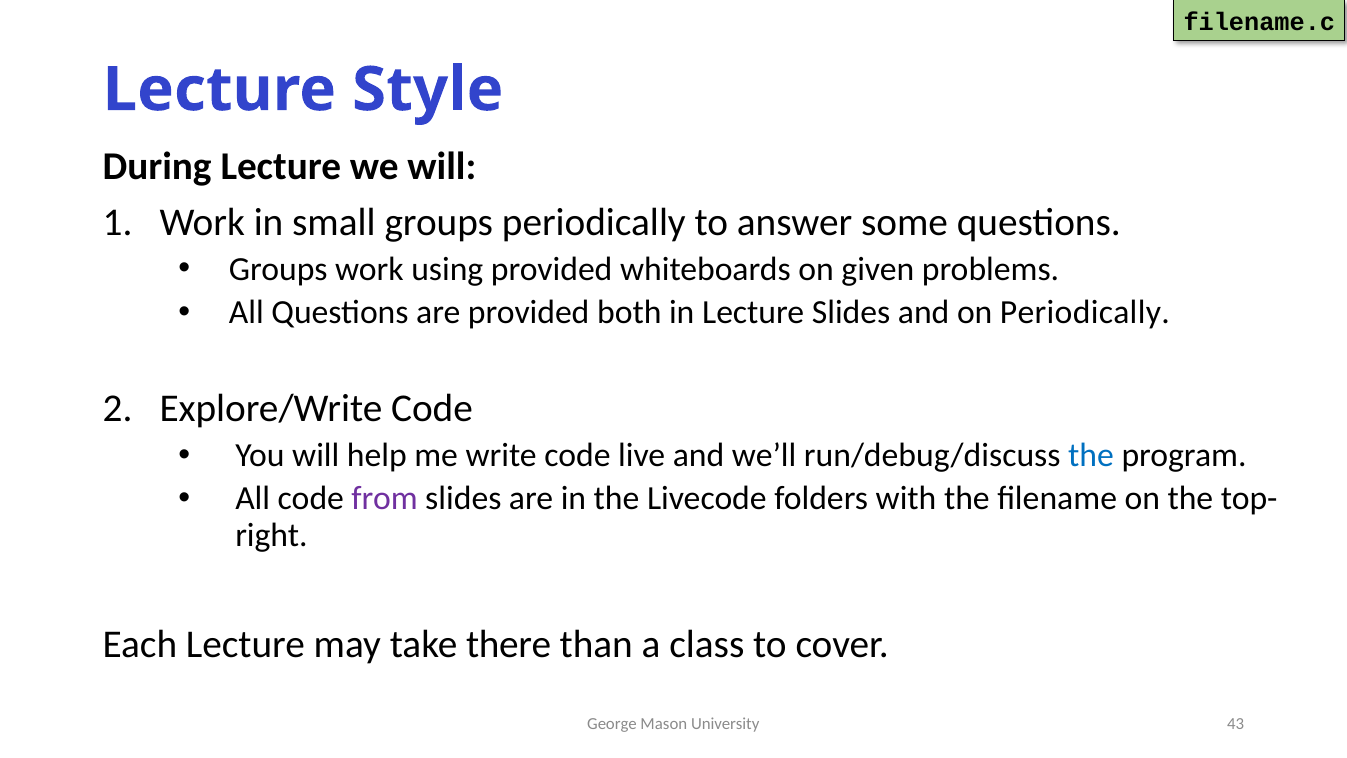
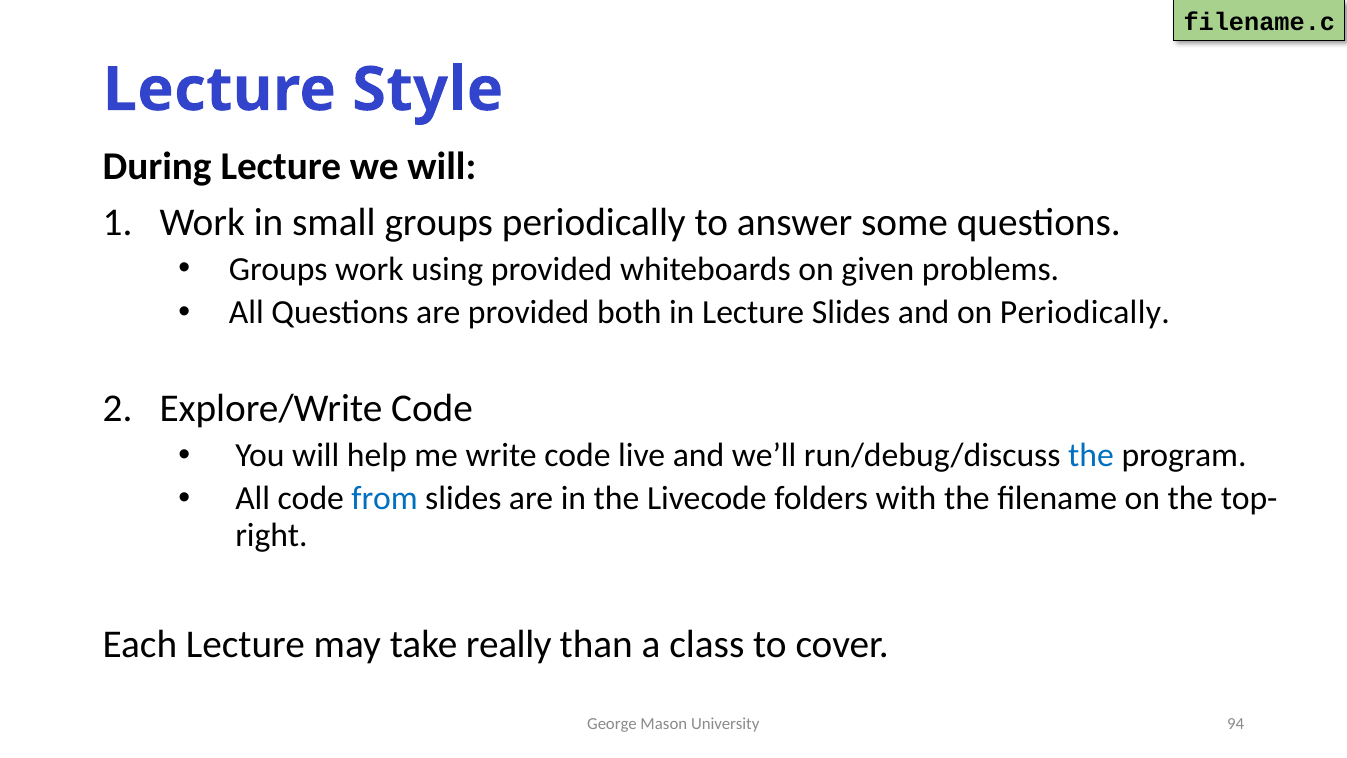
from colour: purple -> blue
there: there -> really
43: 43 -> 94
